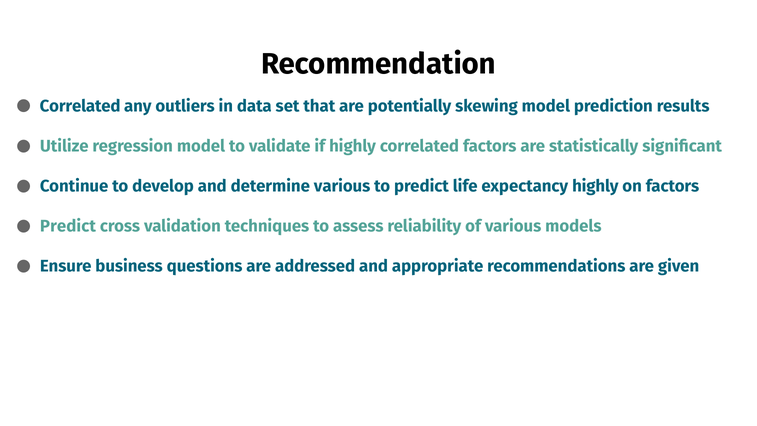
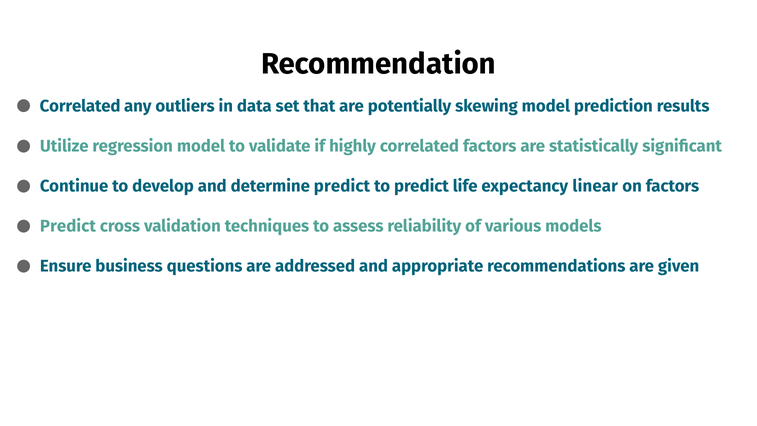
determine various: various -> predict
expectancy highly: highly -> linear
